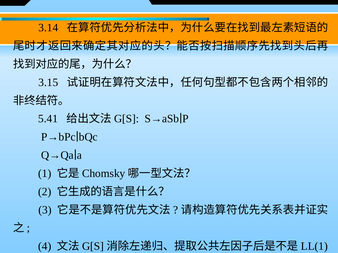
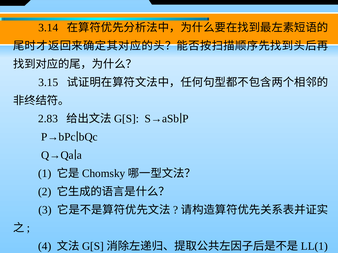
5.41: 5.41 -> 2.83
